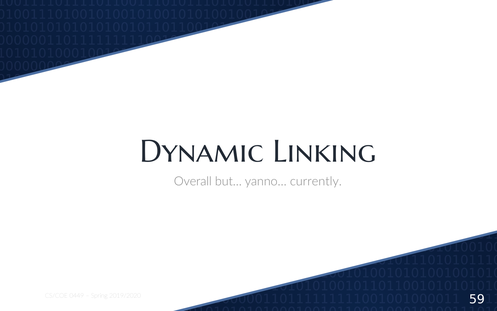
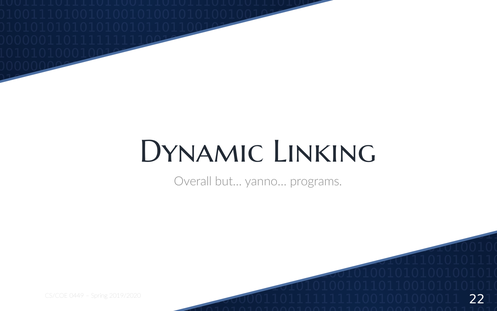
currently: currently -> programs
59: 59 -> 22
